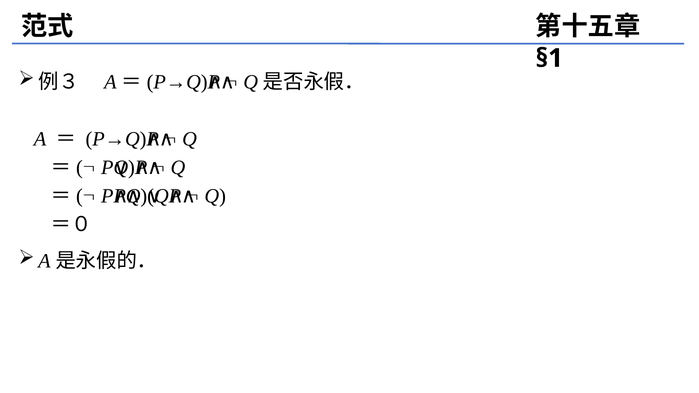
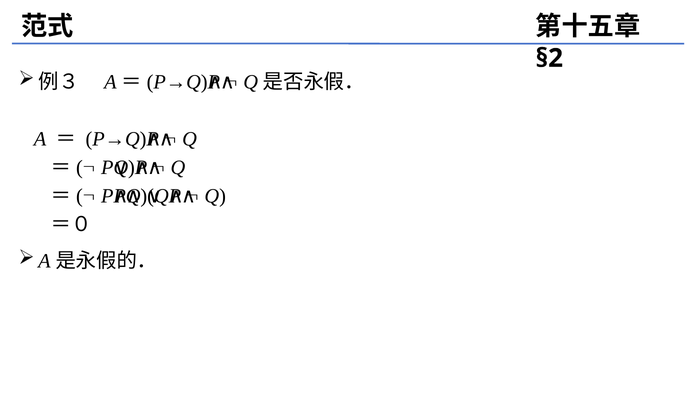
§1: §1 -> §2
